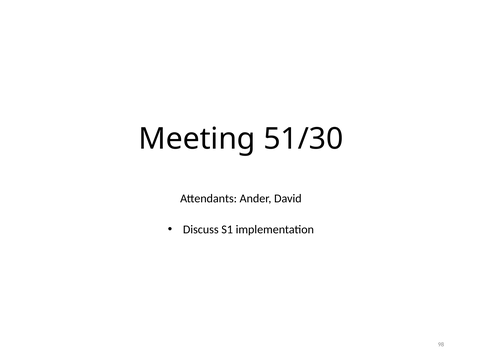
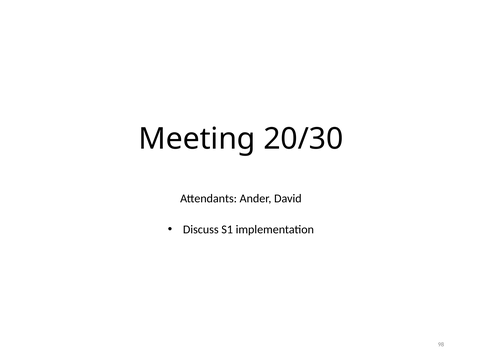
51/30: 51/30 -> 20/30
